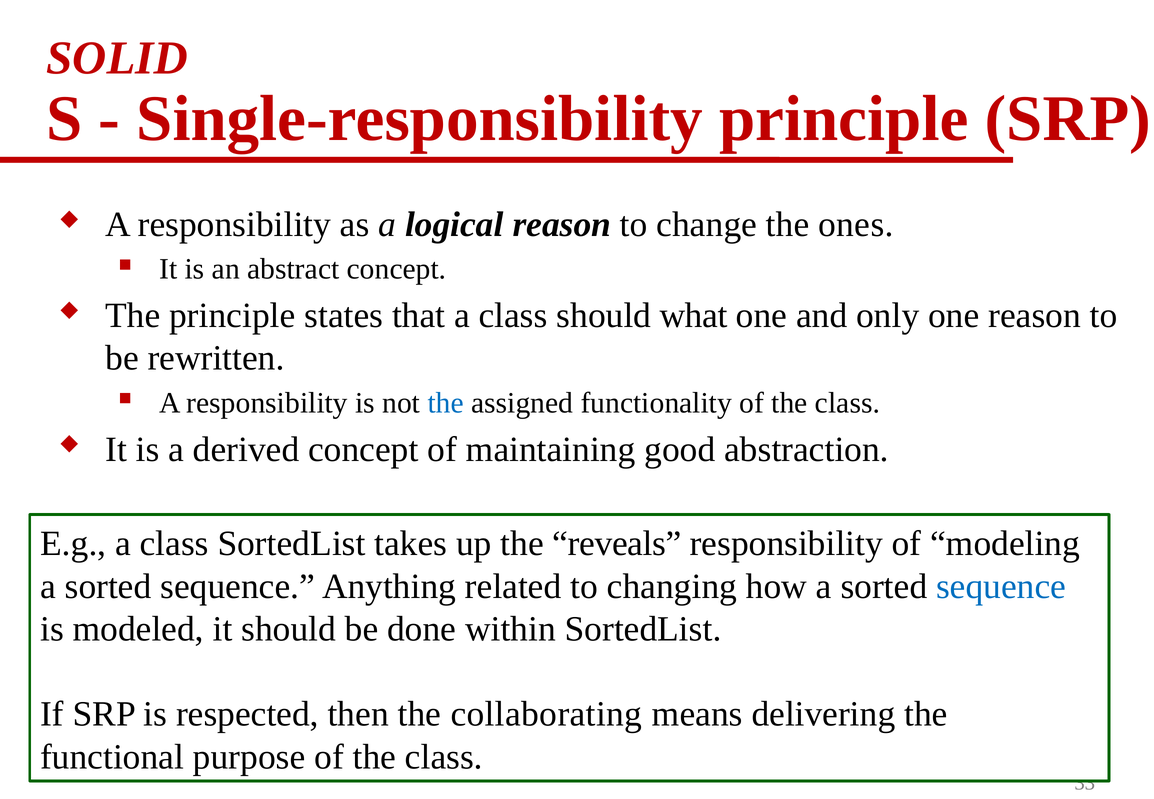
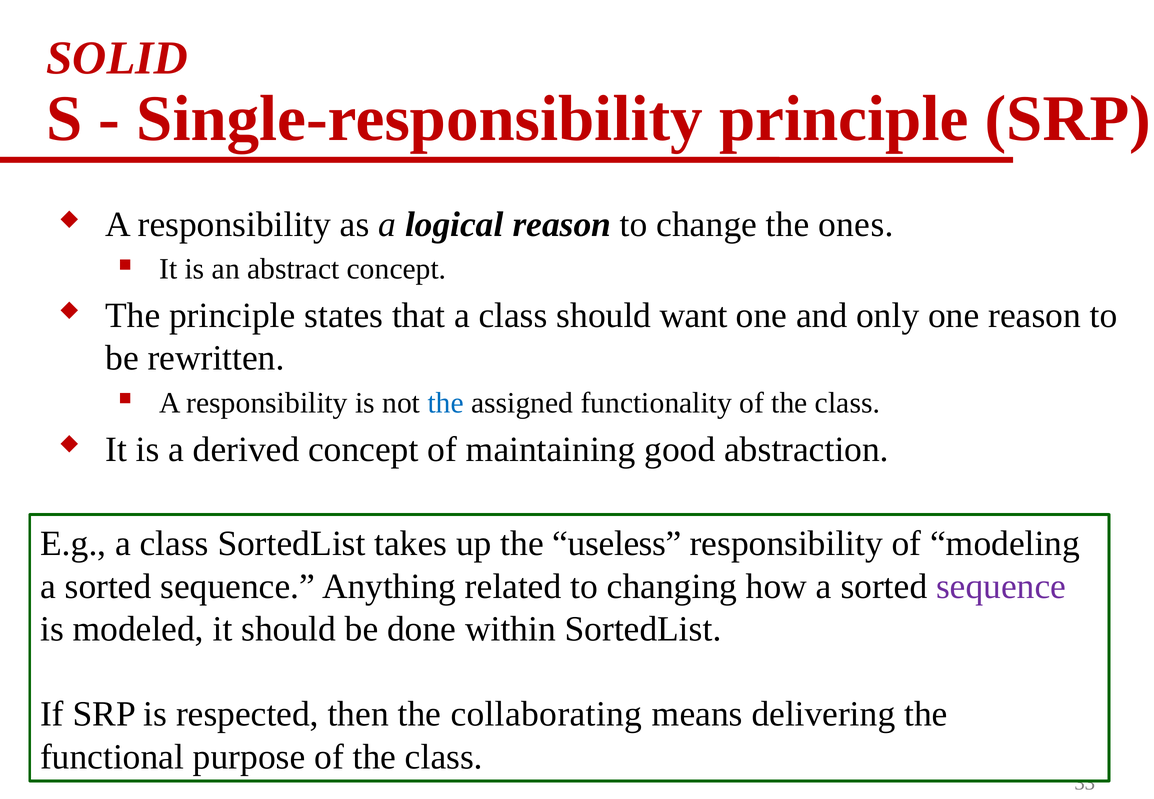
what: what -> want
reveals: reveals -> useless
sequence at (1001, 586) colour: blue -> purple
